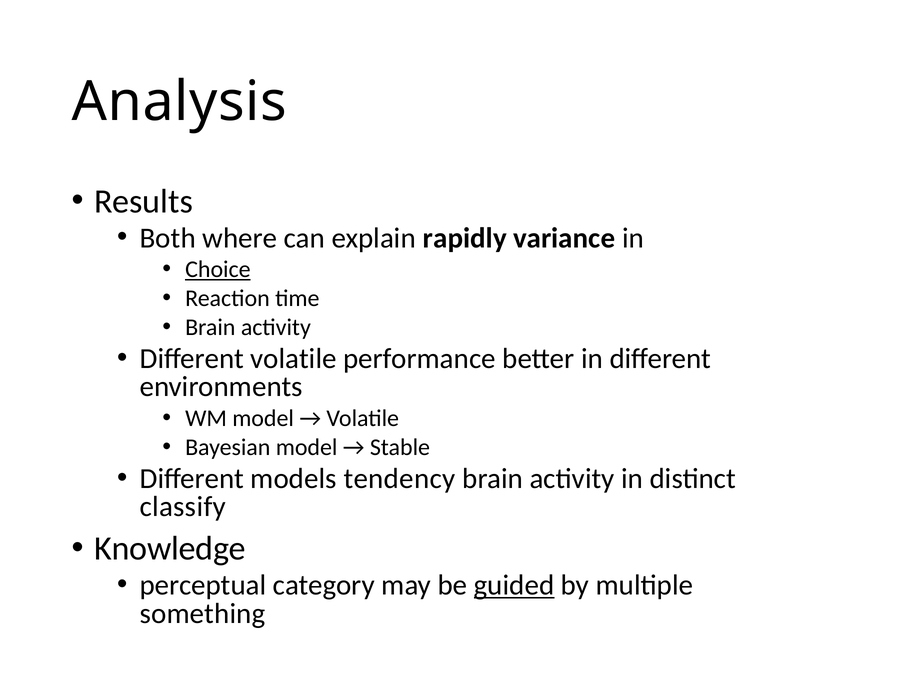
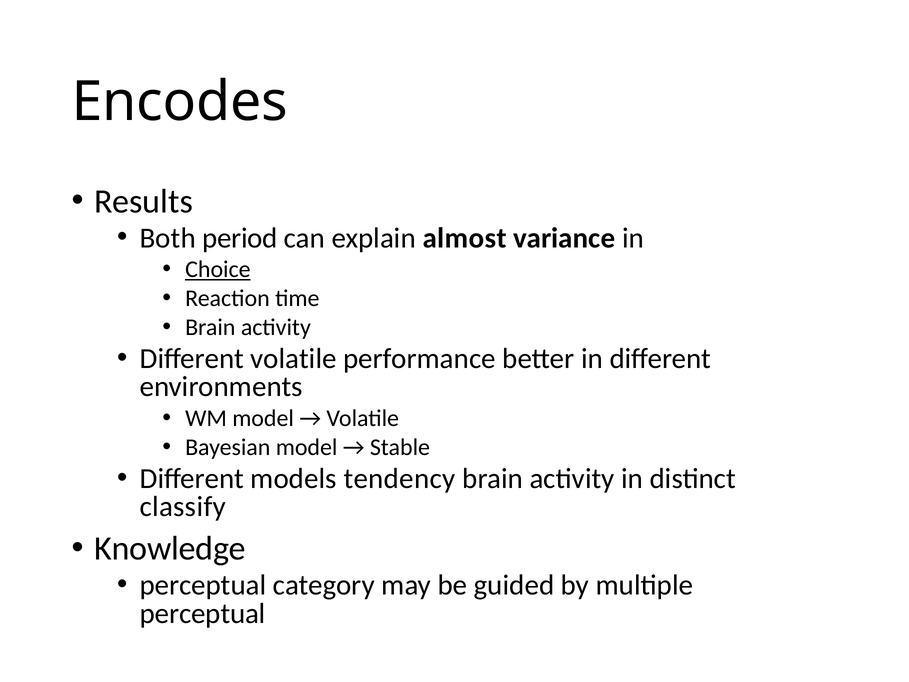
Analysis: Analysis -> Encodes
where: where -> period
rapidly: rapidly -> almost
guided underline: present -> none
something at (203, 613): something -> perceptual
